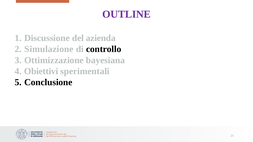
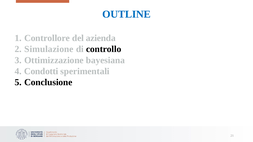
OUTLINE colour: purple -> blue
Discussione: Discussione -> Controllore
Obiettivi: Obiettivi -> Condotti
